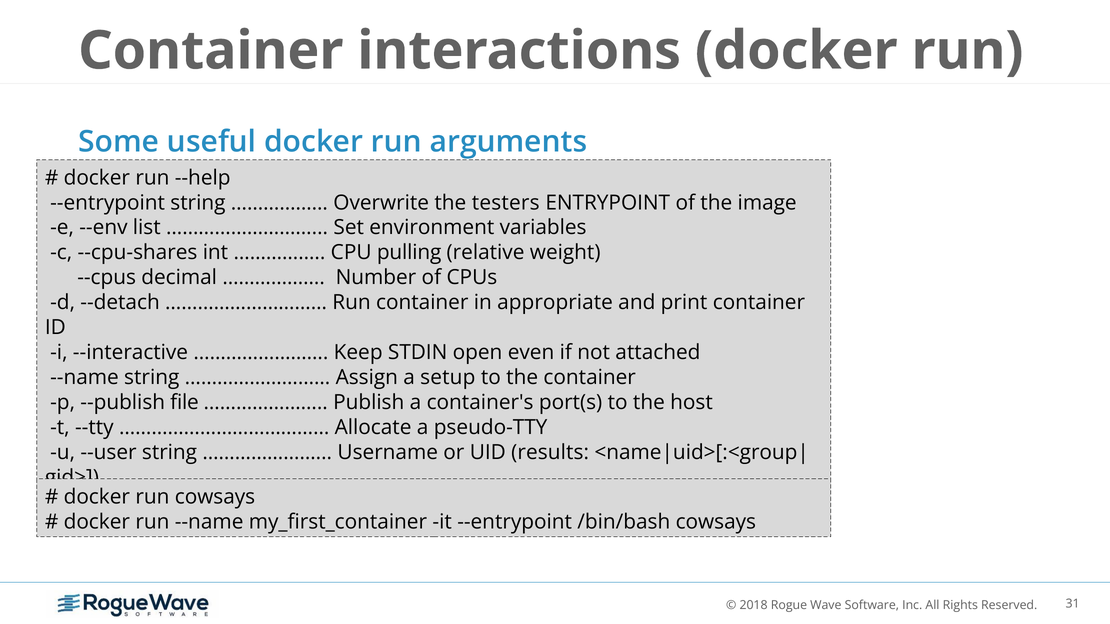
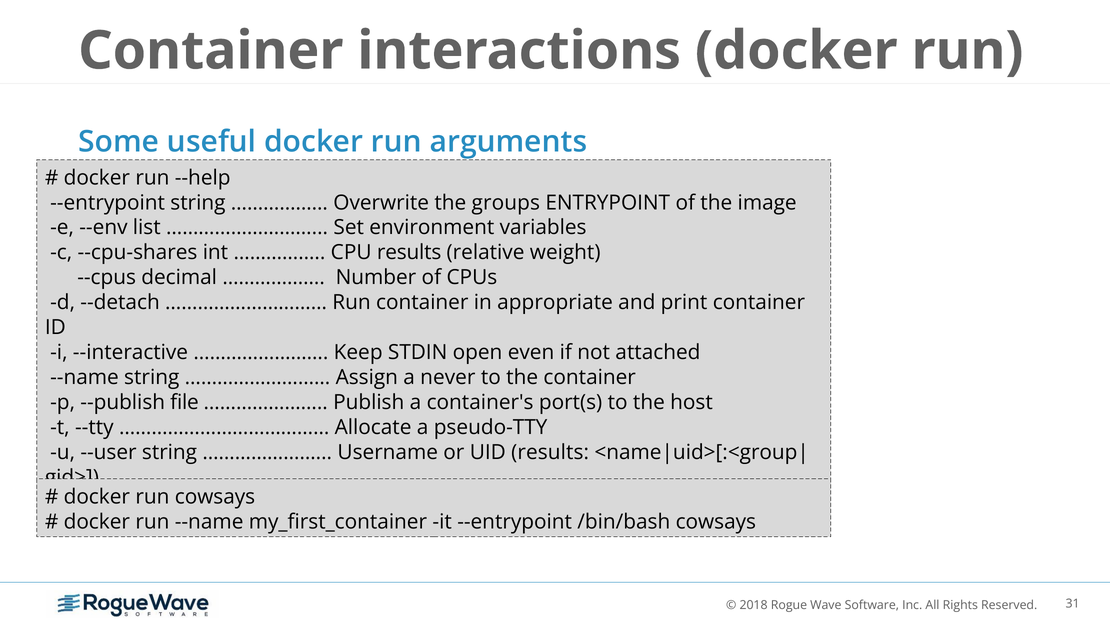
testers: testers -> groups
CPU pulling: pulling -> results
setup: setup -> never
